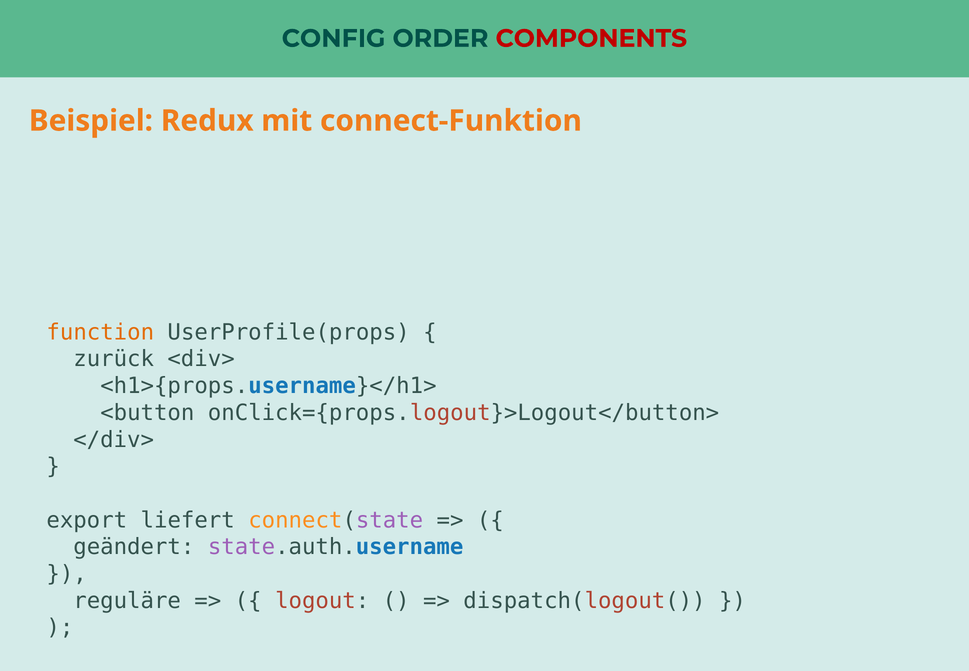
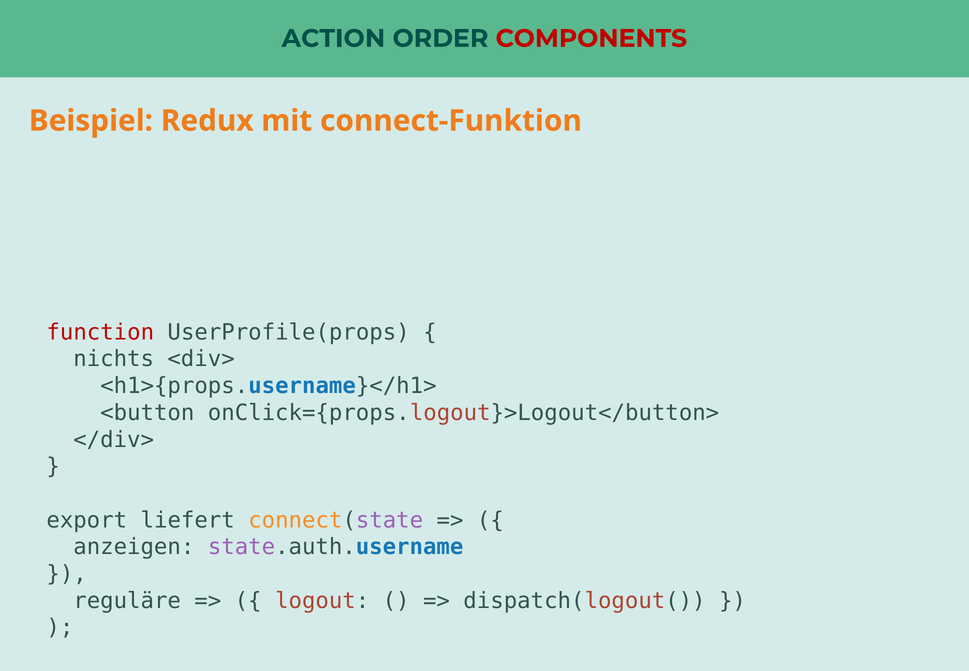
CONFIG: CONFIG -> ACTION
function colour: orange -> red
zurück: zurück -> nichts
geändert: geändert -> anzeigen
